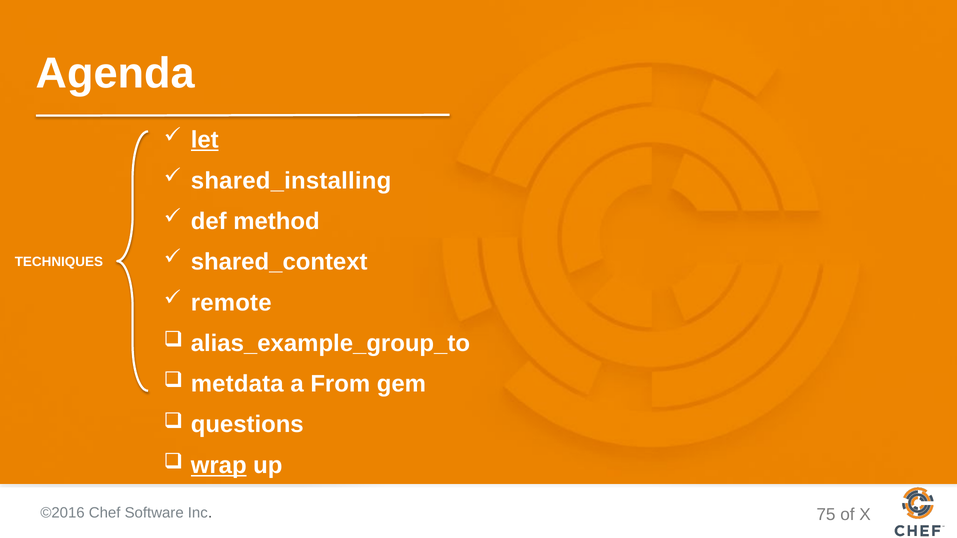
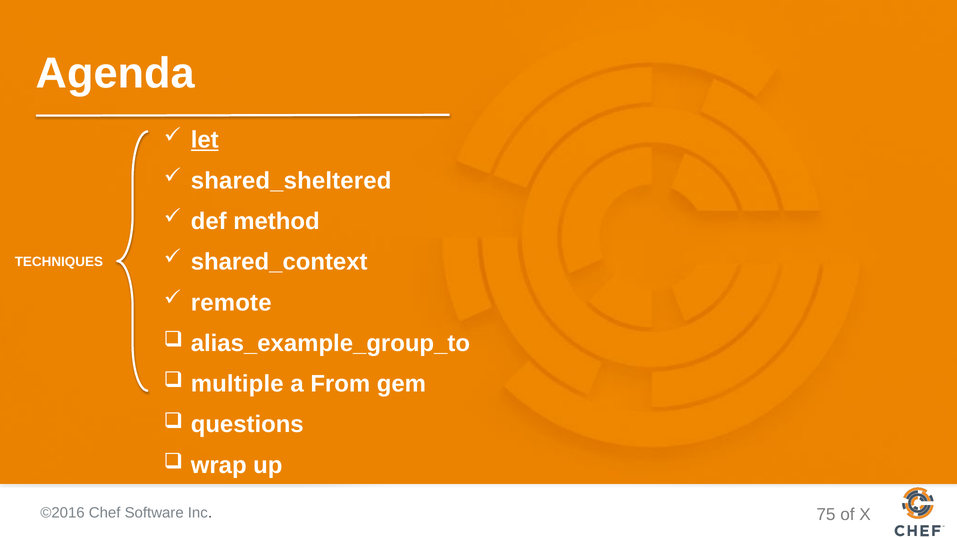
shared_installing: shared_installing -> shared_sheltered
metdata: metdata -> multiple
wrap underline: present -> none
